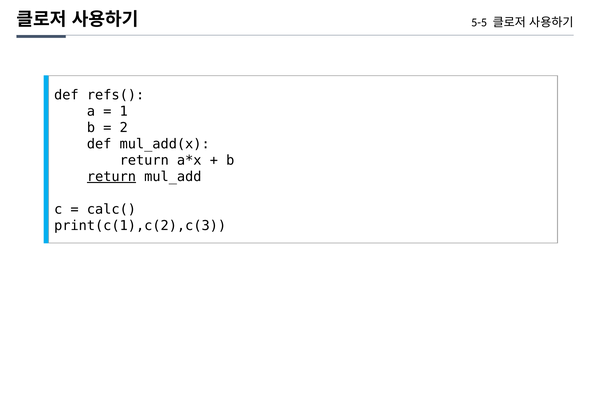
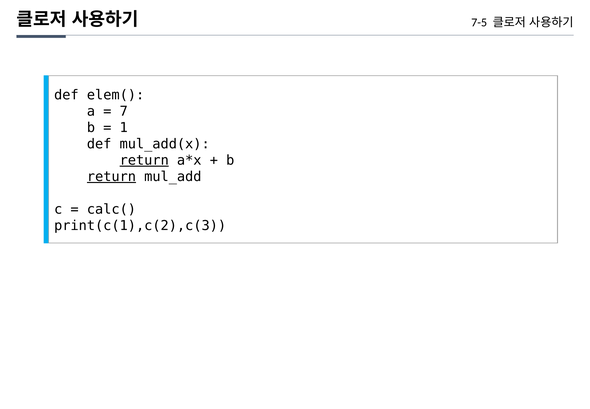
5-5: 5-5 -> 7-5
refs(: refs( -> elem(
1: 1 -> 7
2: 2 -> 1
return at (144, 160) underline: none -> present
